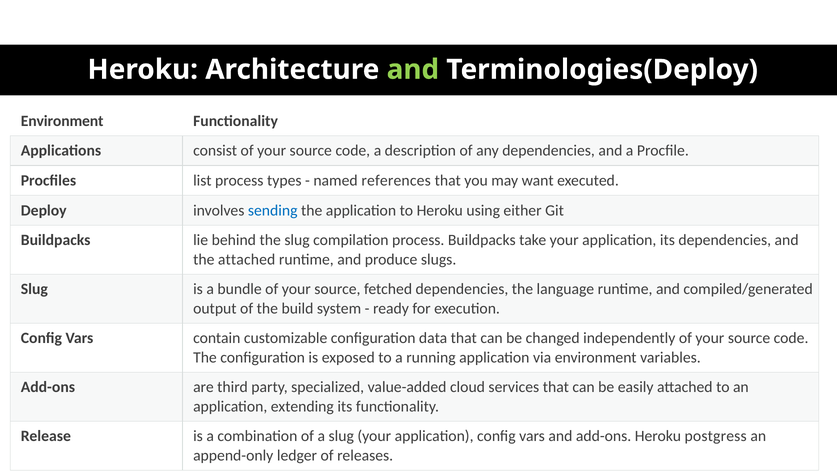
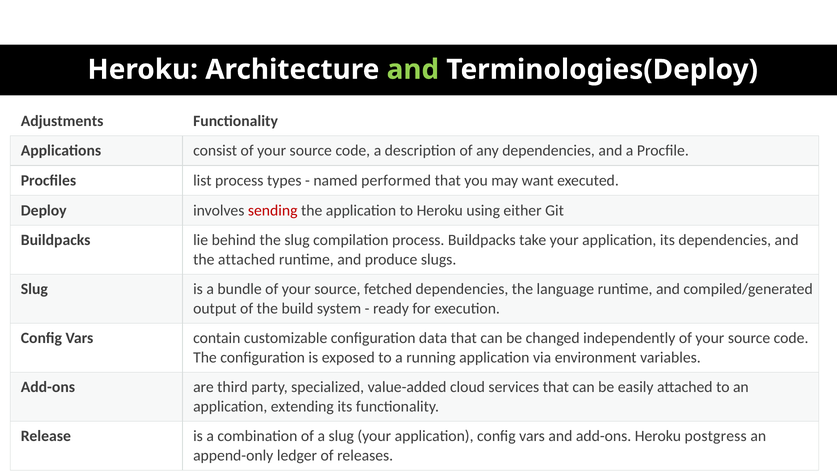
Environment at (62, 121): Environment -> Adjustments
references: references -> performed
sending colour: blue -> red
